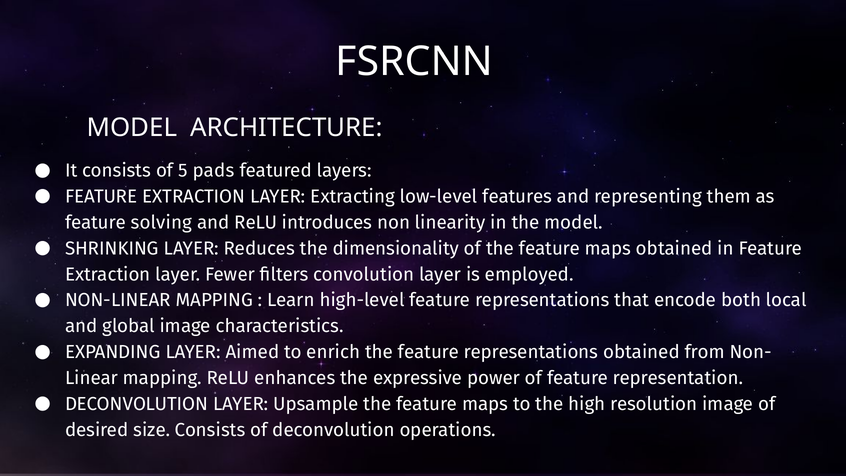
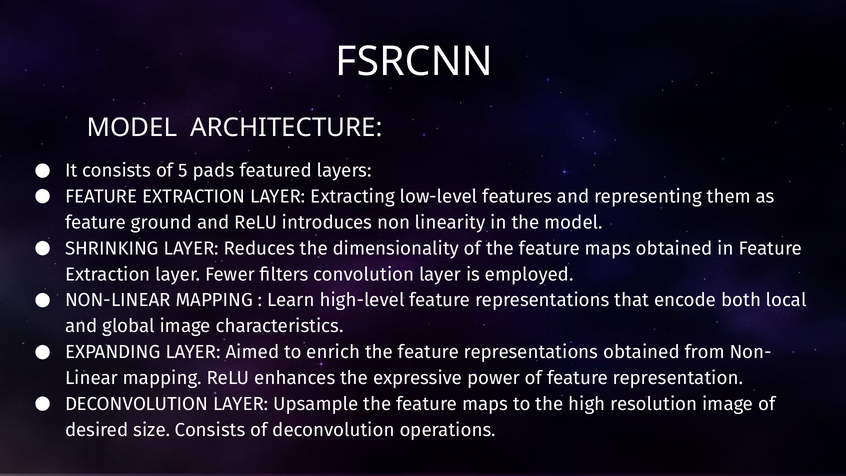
solving: solving -> ground
